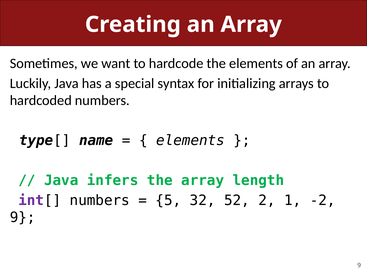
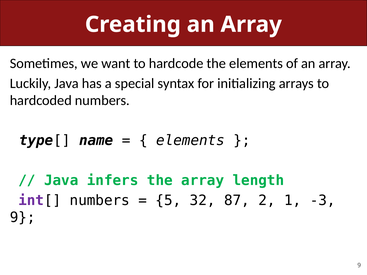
52: 52 -> 87
-2: -2 -> -3
